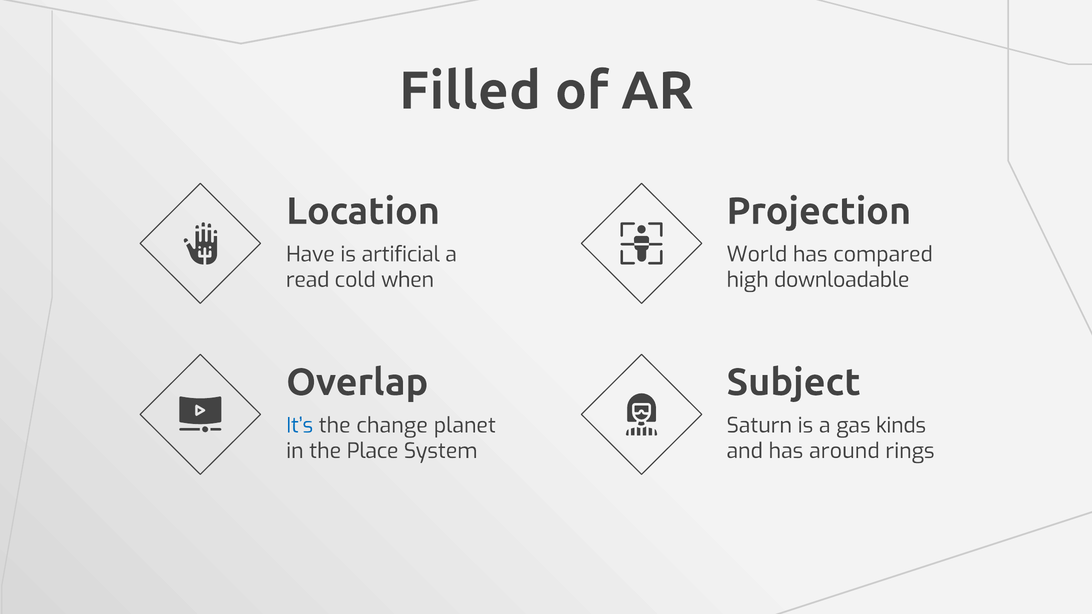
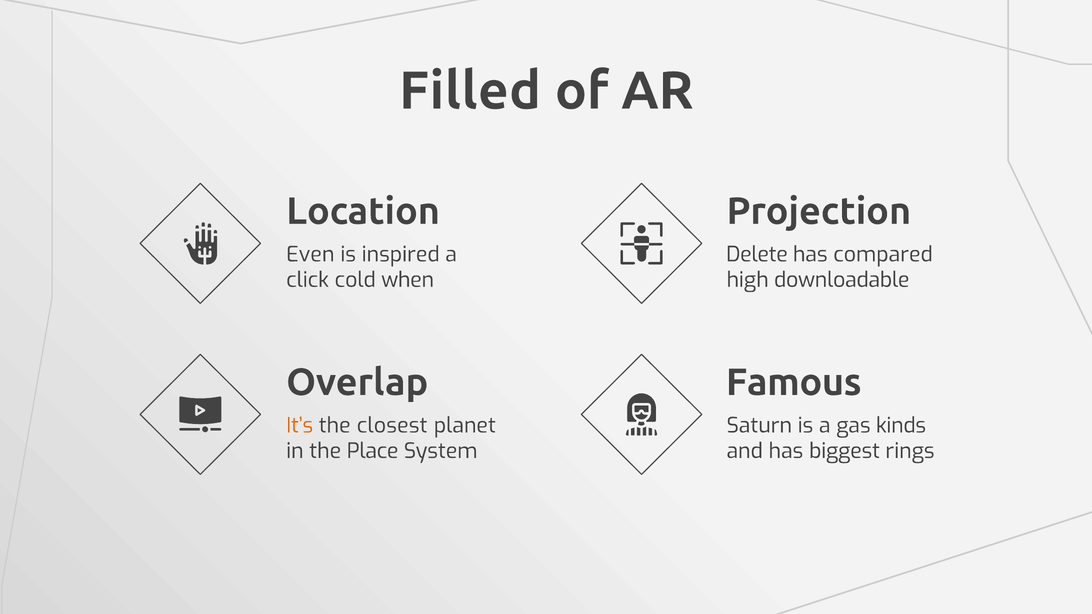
Have: Have -> Even
artificial: artificial -> inspired
World: World -> Delete
read: read -> click
Subject: Subject -> Famous
It’s colour: blue -> orange
change: change -> closest
around: around -> biggest
